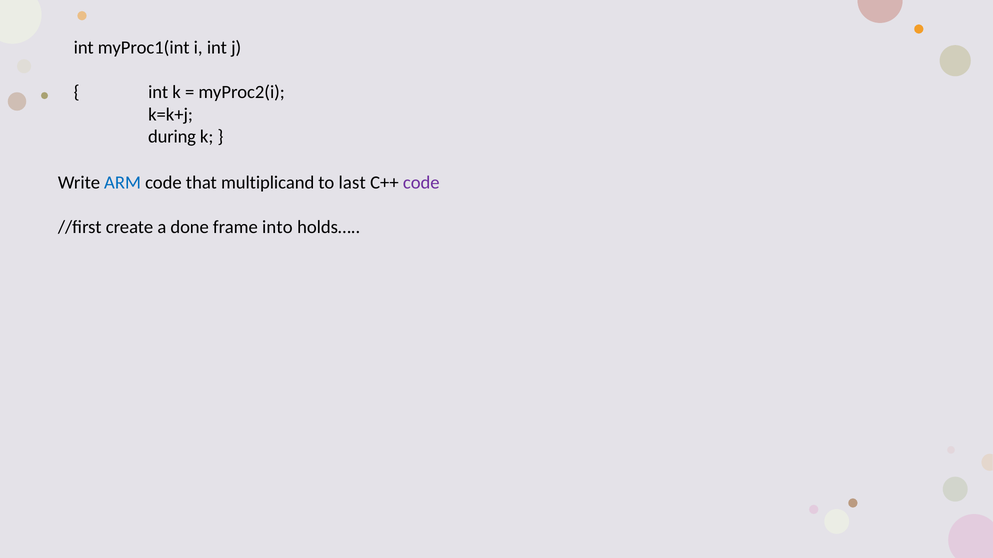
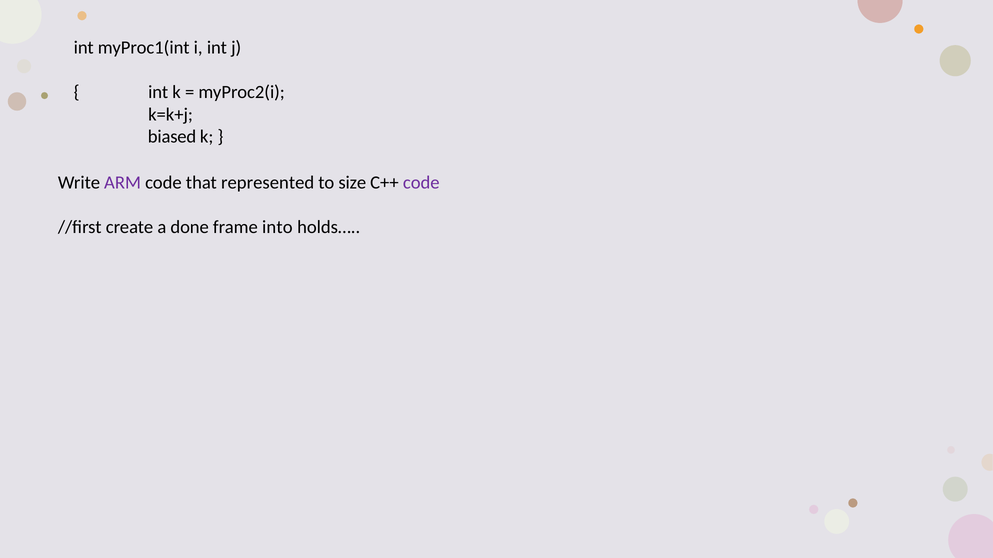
during: during -> biased
ARM colour: blue -> purple
multiplicand: multiplicand -> represented
last: last -> size
